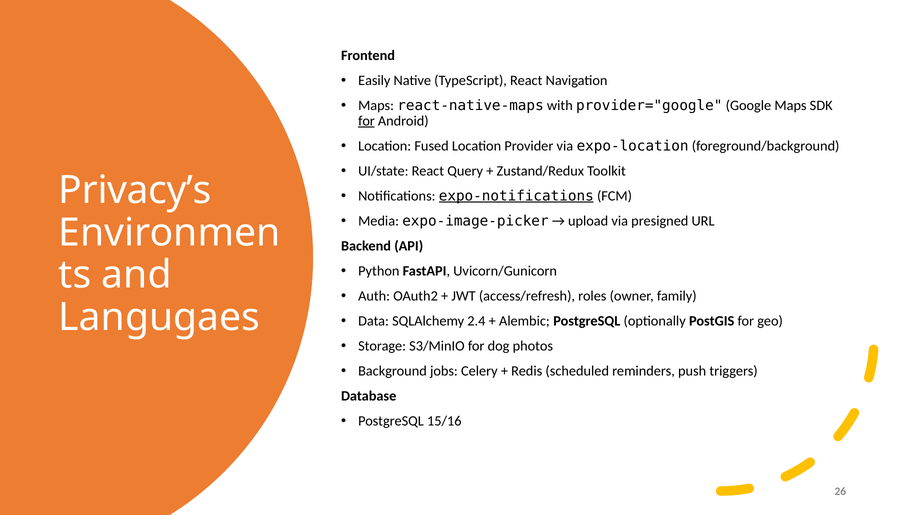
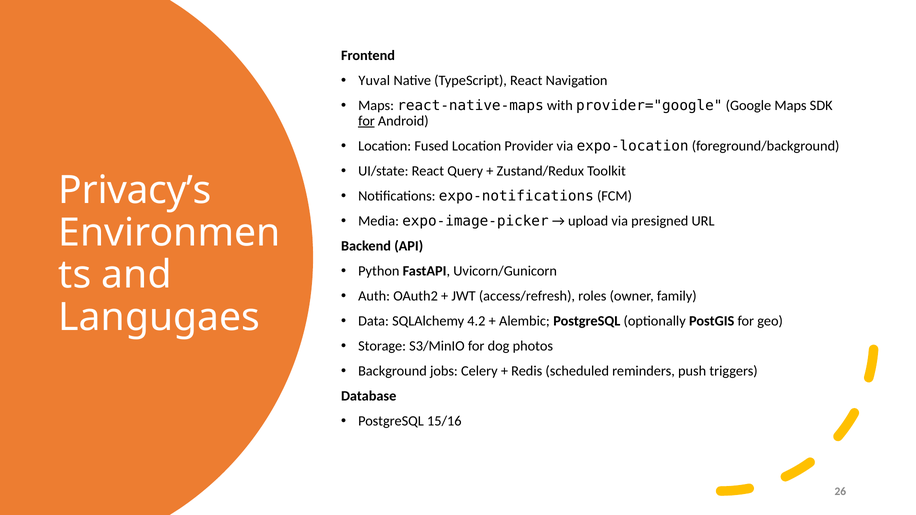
Easily: Easily -> Yuval
expo-notifications underline: present -> none
2.4: 2.4 -> 4.2
